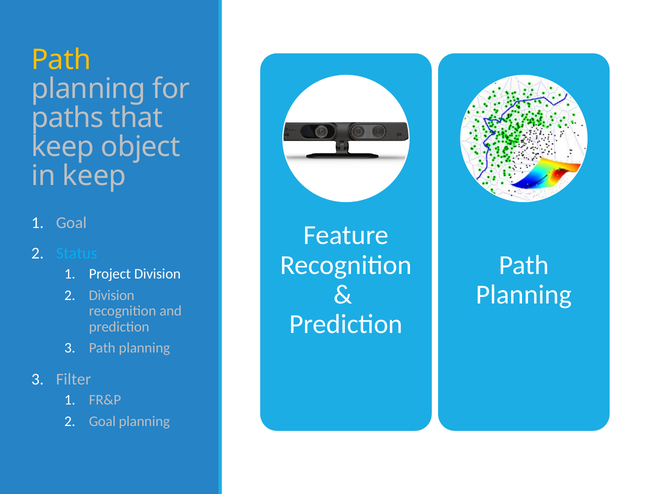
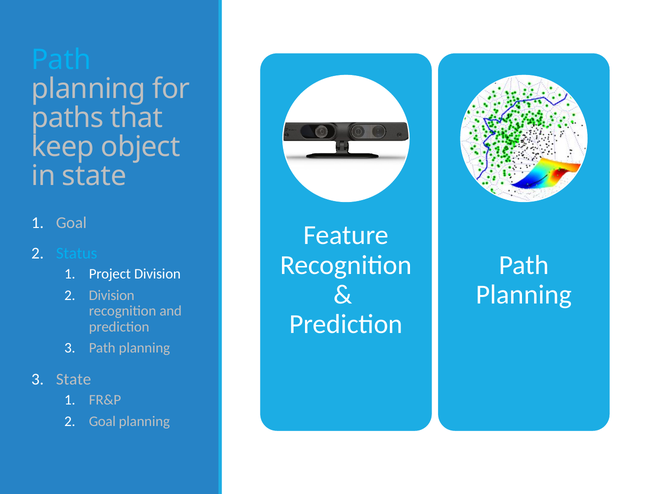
Path at (61, 60) colour: yellow -> light blue
in keep: keep -> state
Filter at (74, 380): Filter -> State
